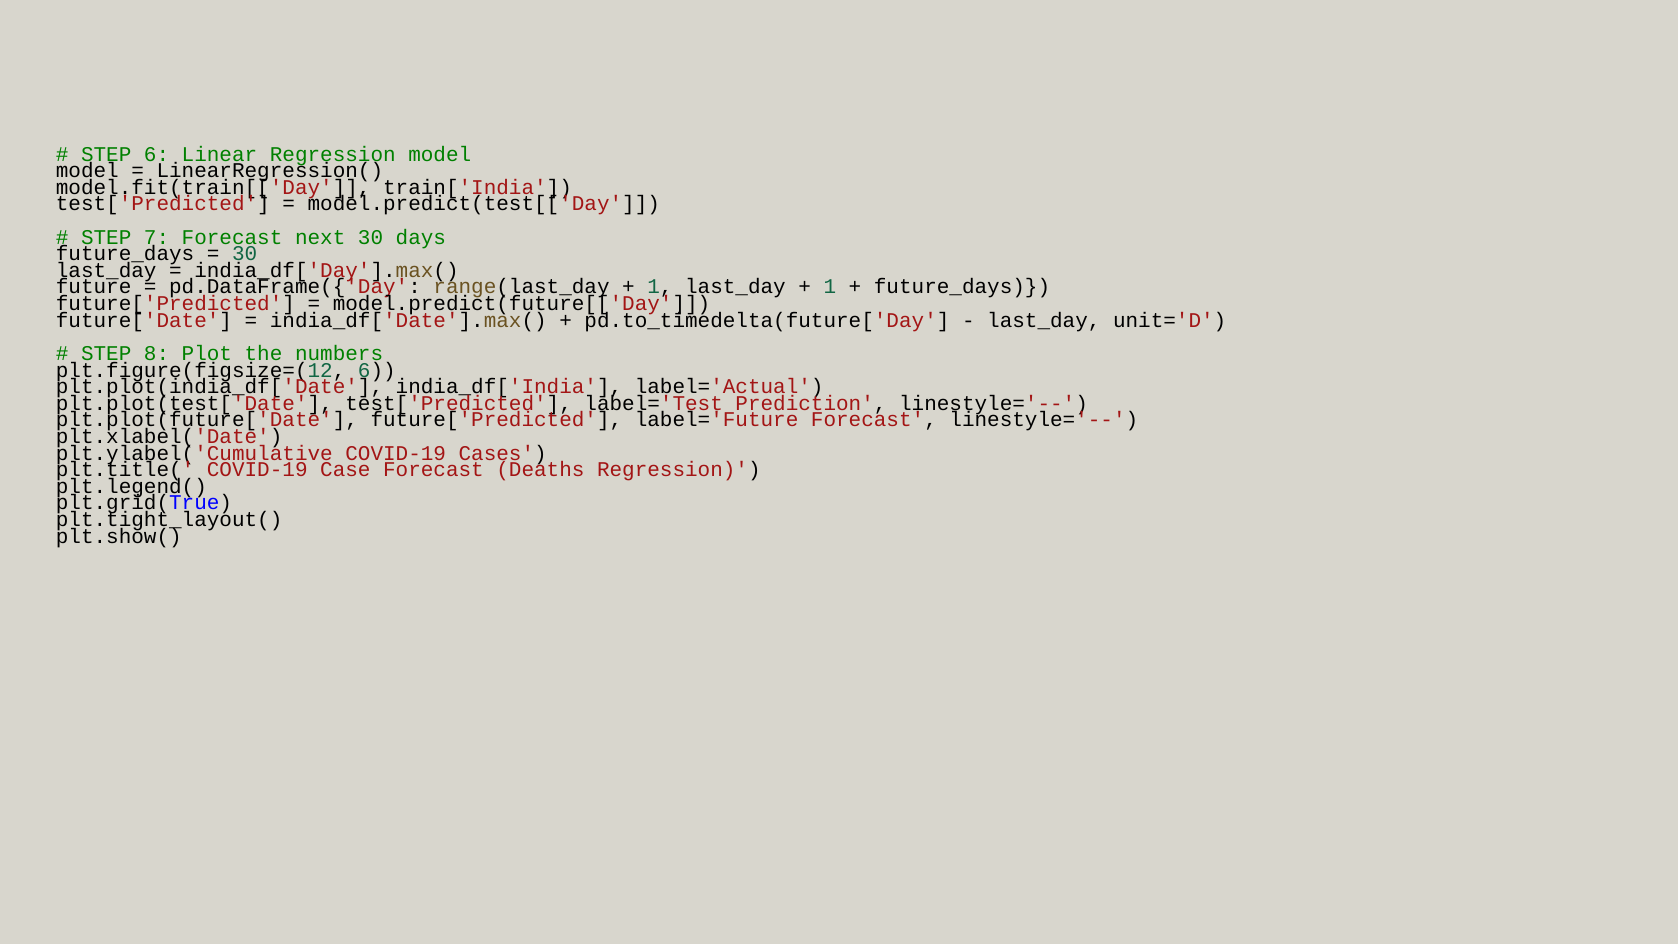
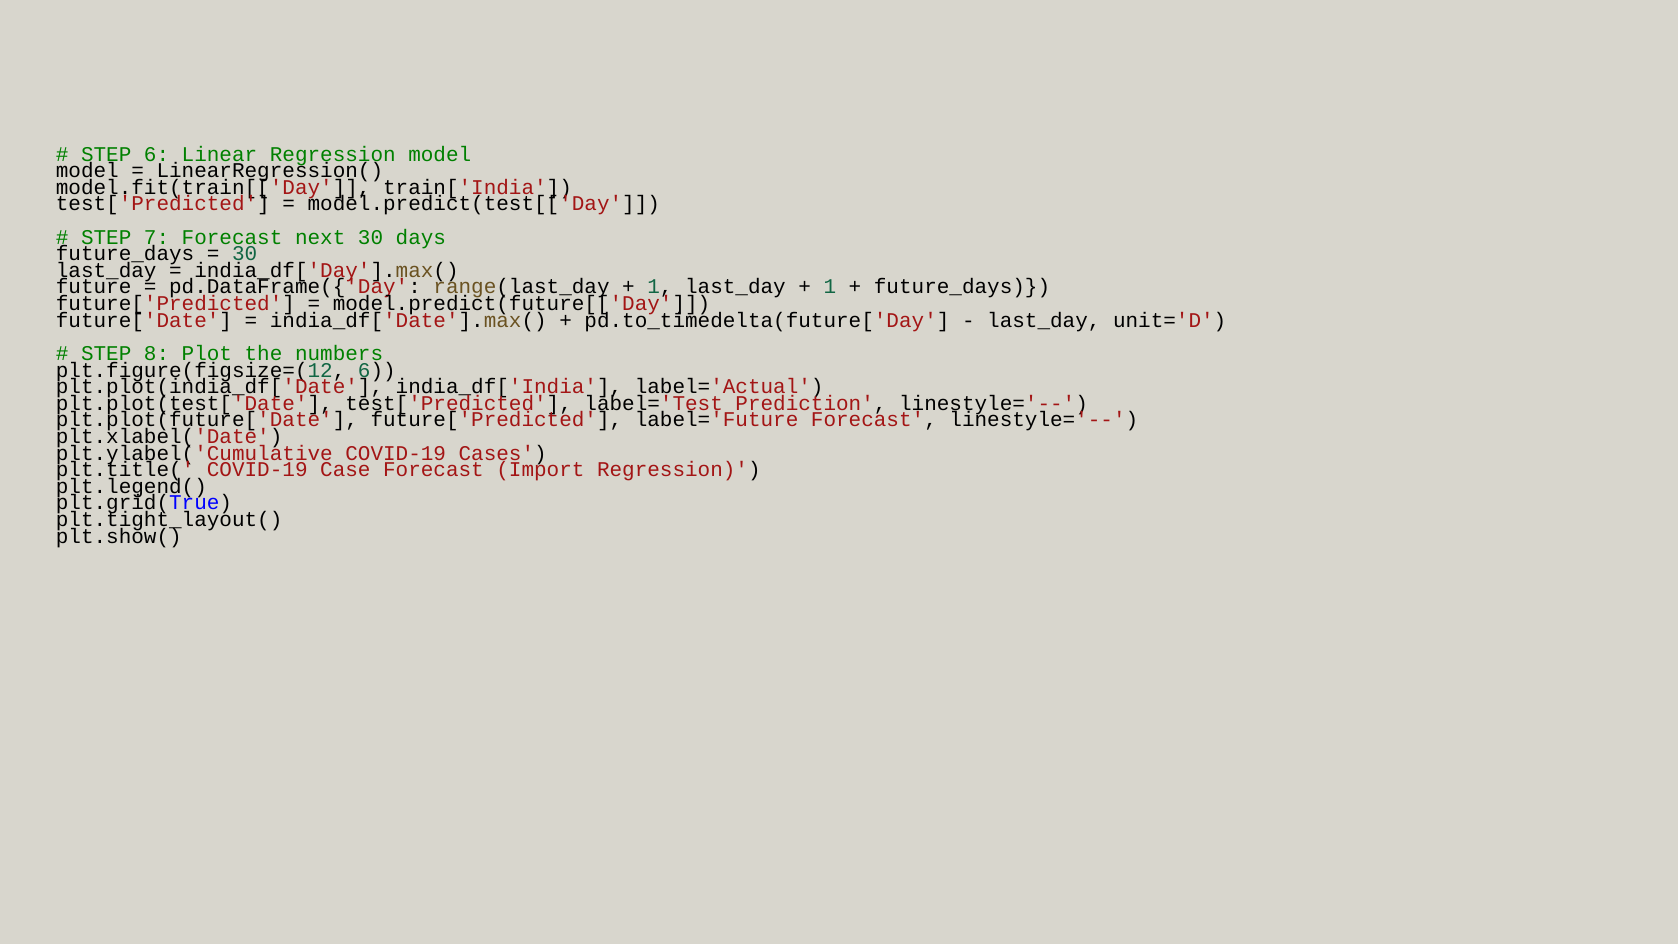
Deaths: Deaths -> Import
